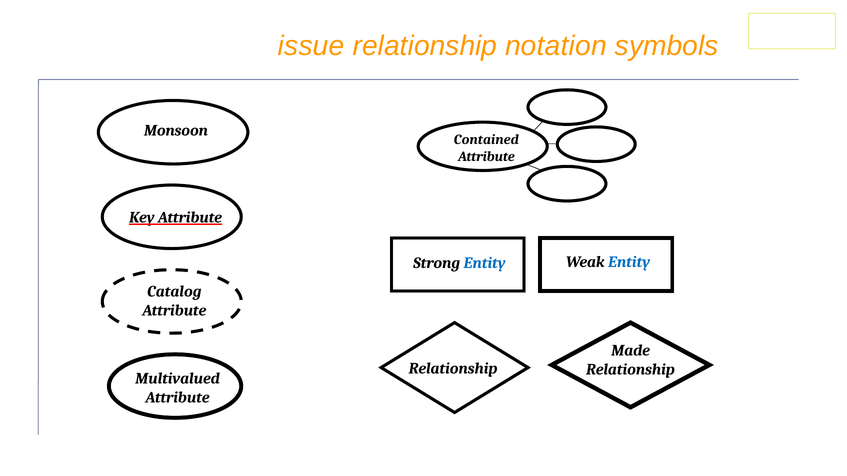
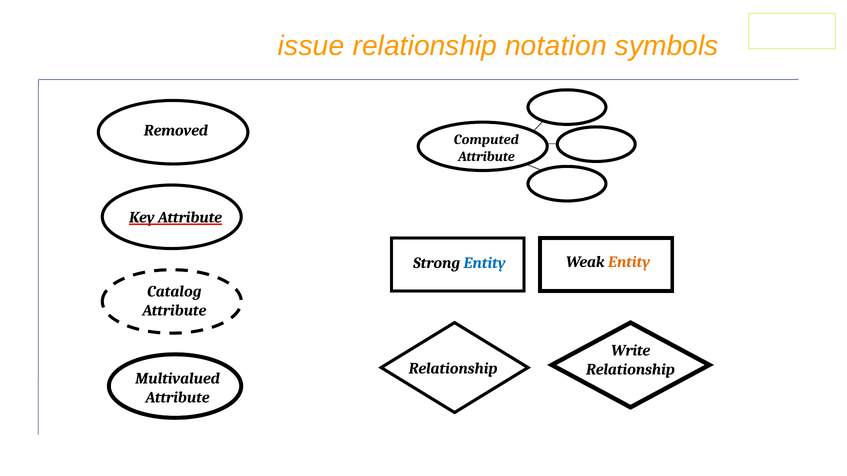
Monsoon: Monsoon -> Removed
Contained: Contained -> Computed
Entity at (629, 262) colour: blue -> orange
Made: Made -> Write
